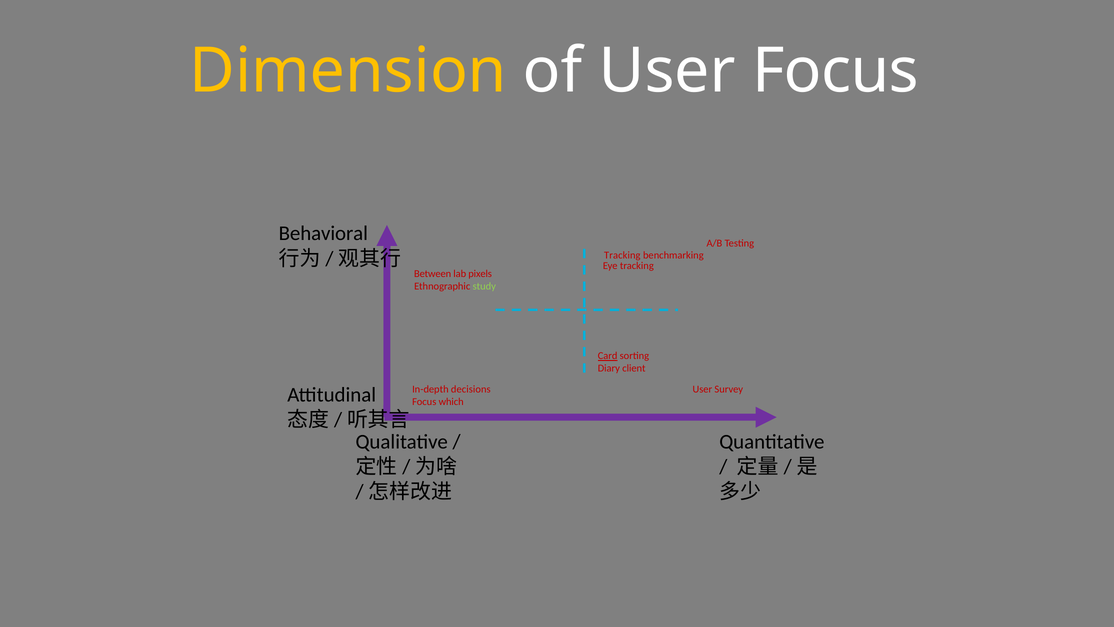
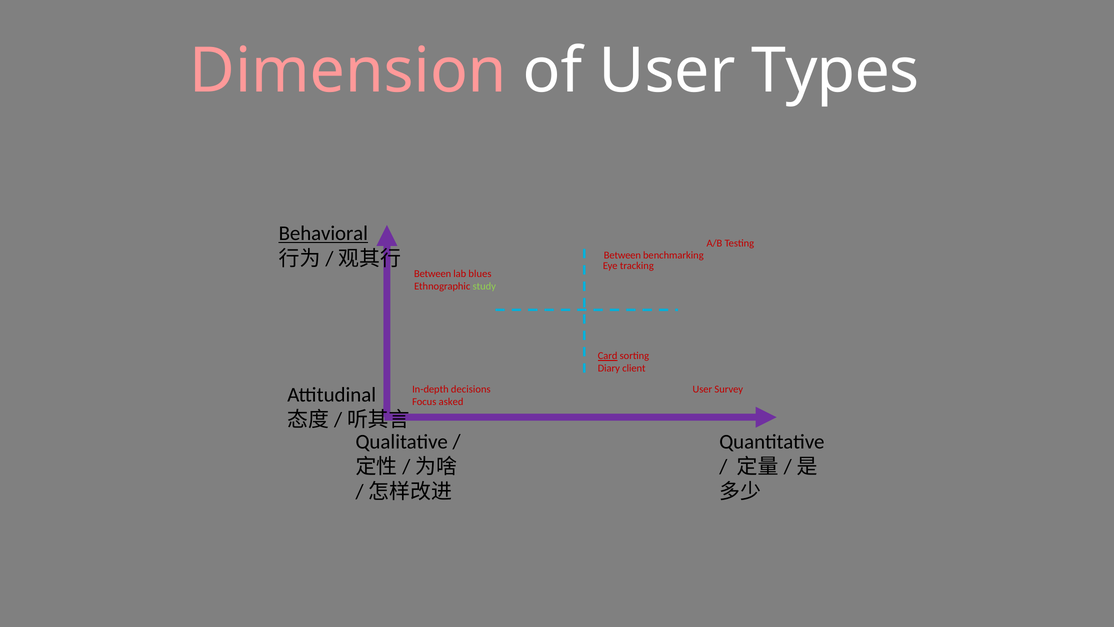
Dimension colour: yellow -> pink
User Focus: Focus -> Types
Behavioral underline: none -> present
Tracking at (622, 255): Tracking -> Between
pixels: pixels -> blues
which: which -> asked
